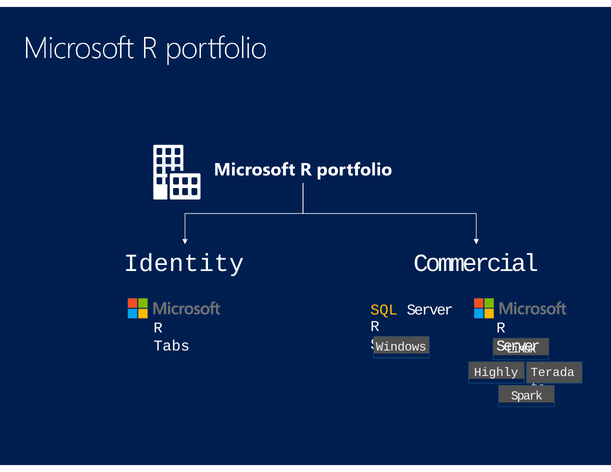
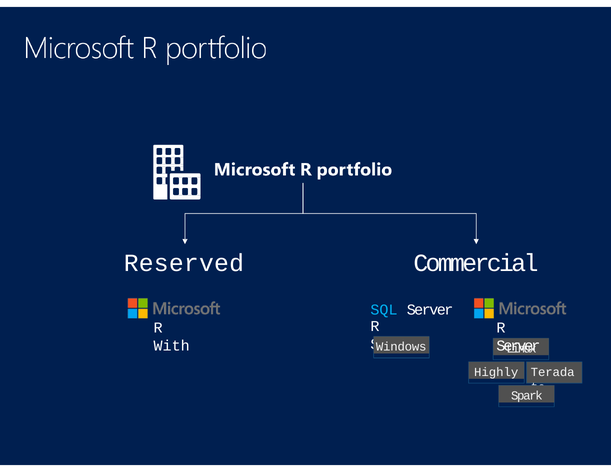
Identity: Identity -> Reserved
SQL colour: yellow -> light blue
Tabs: Tabs -> With
